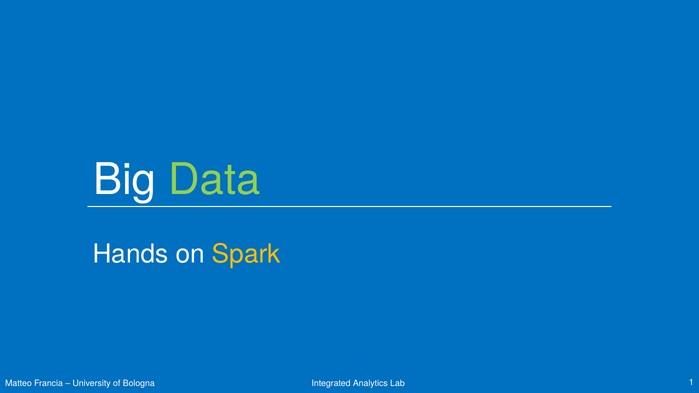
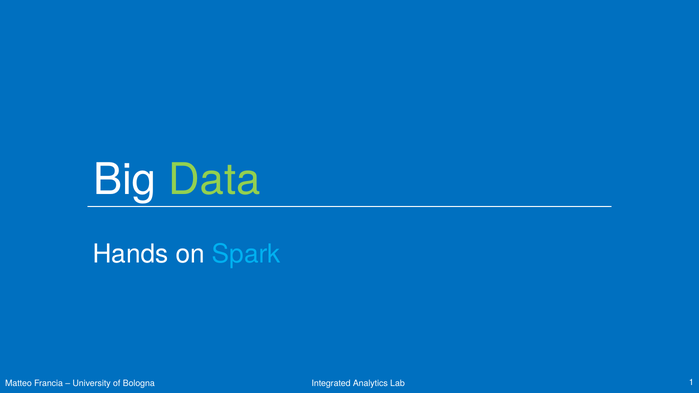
Spark colour: yellow -> light blue
